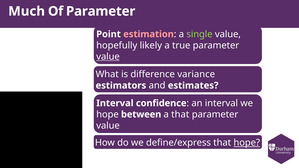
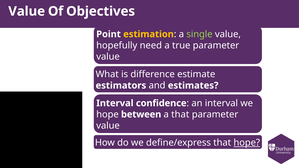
Much at (27, 11): Much -> Value
Of Parameter: Parameter -> Objectives
estimation colour: pink -> yellow
likely: likely -> need
value at (108, 57) underline: present -> none
variance: variance -> estimate
